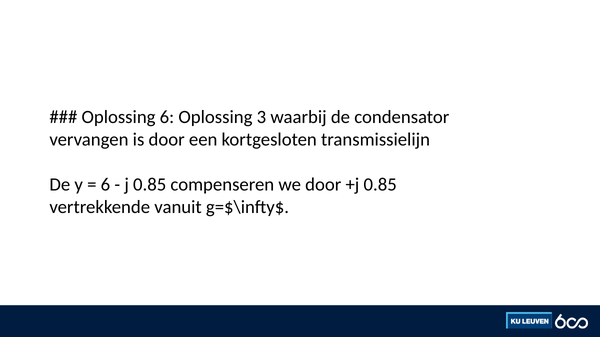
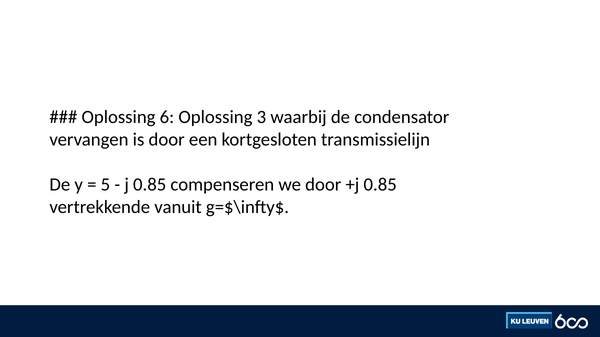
6 at (105, 185): 6 -> 5
